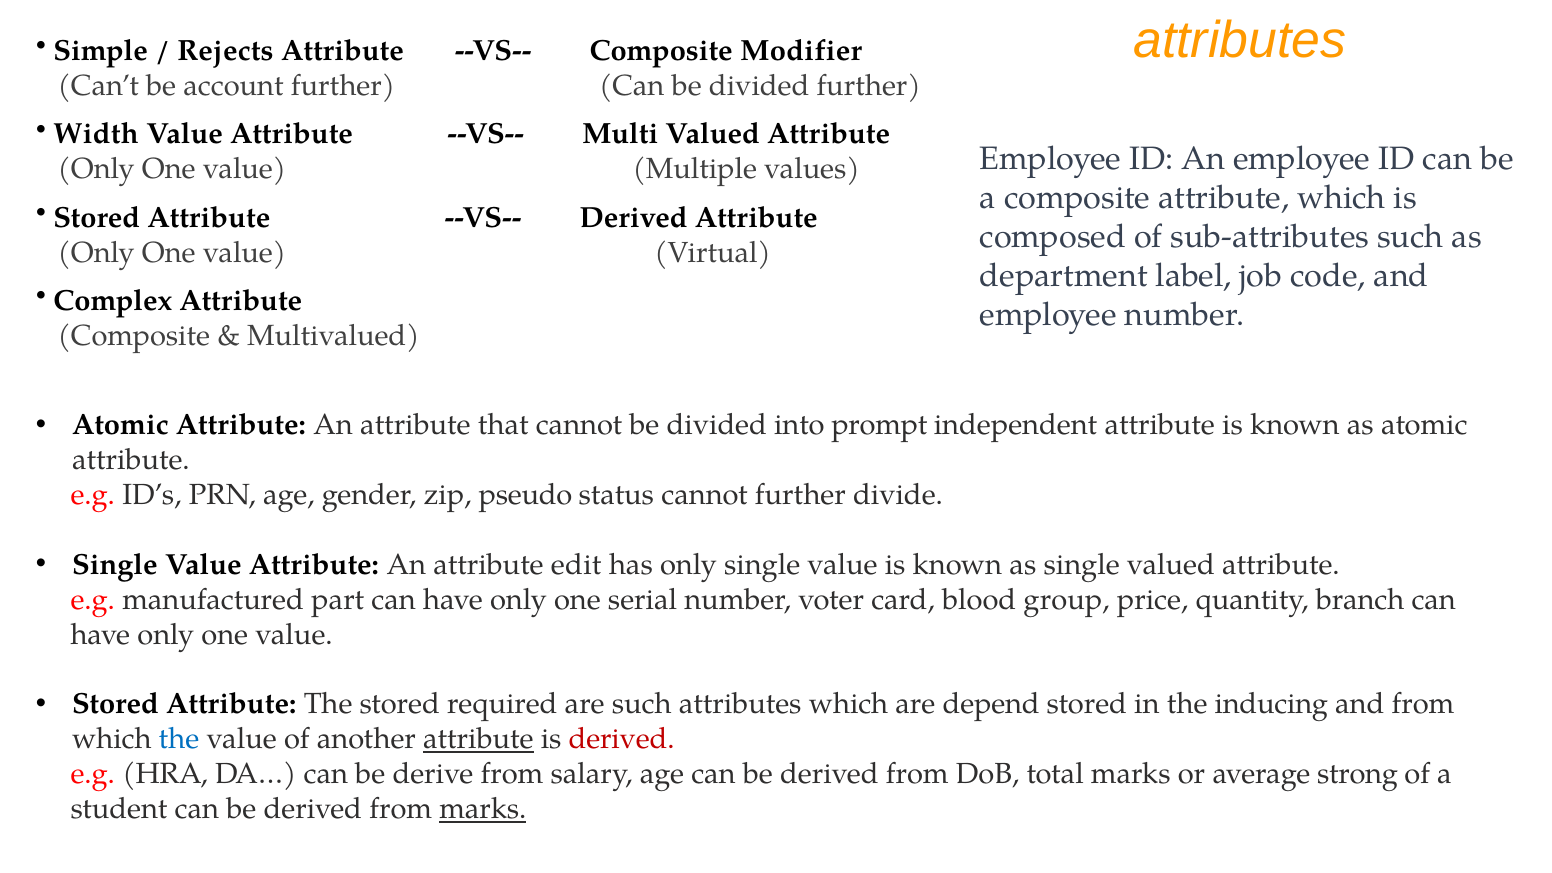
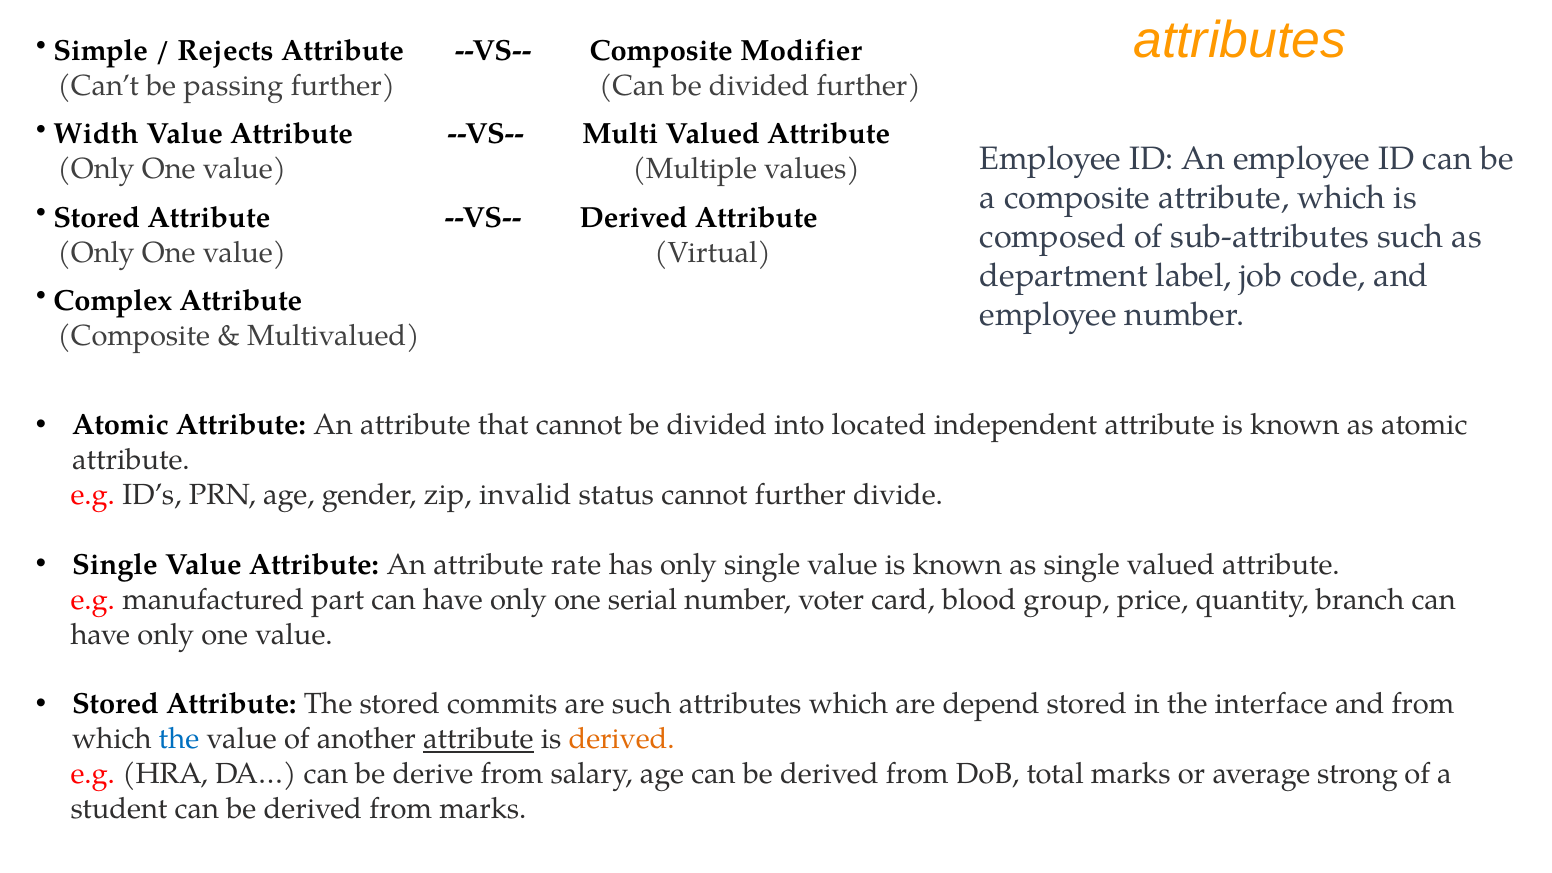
account: account -> passing
prompt: prompt -> located
pseudo: pseudo -> invalid
edit: edit -> rate
required: required -> commits
inducing: inducing -> interface
derived at (622, 739) colour: red -> orange
marks at (483, 809) underline: present -> none
